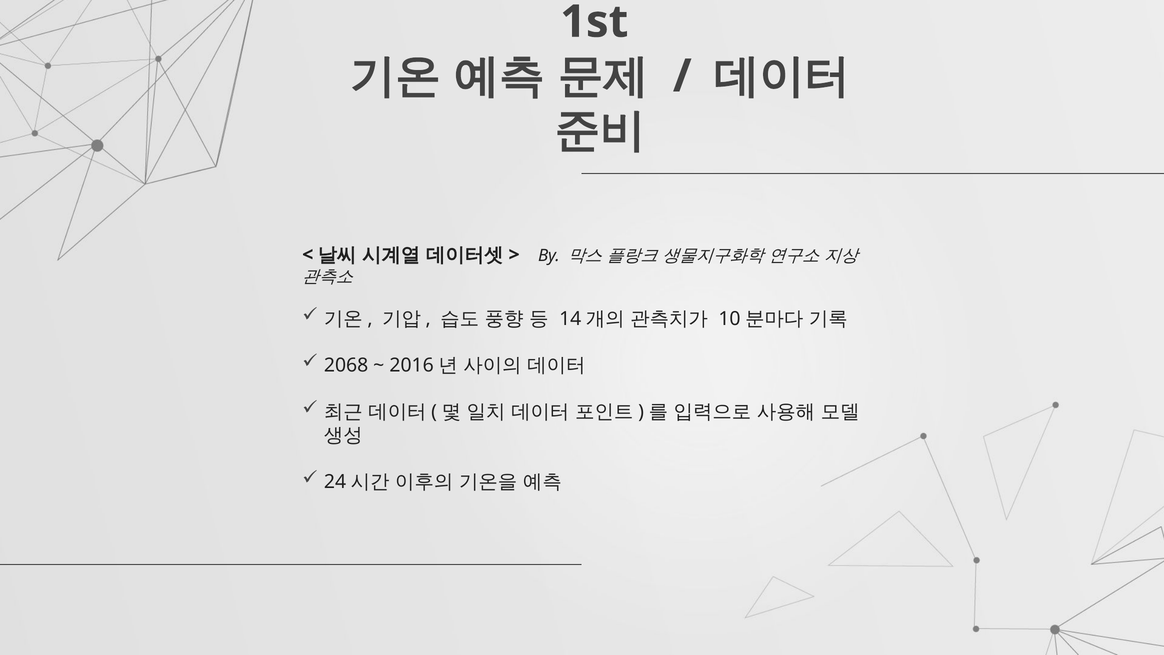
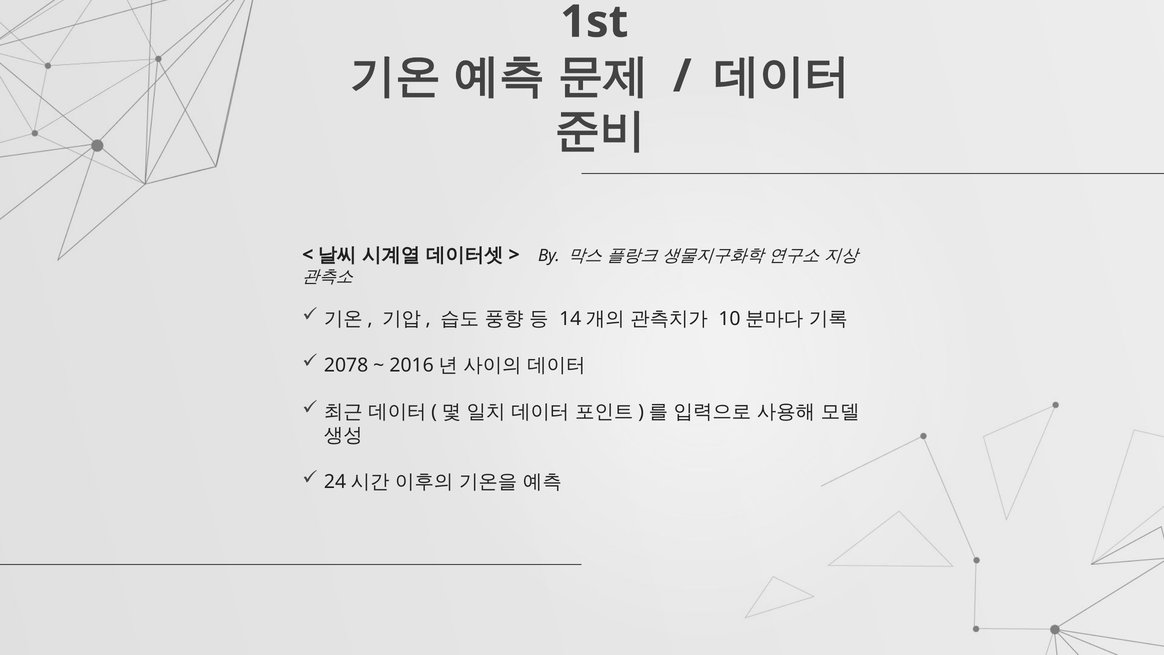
2068: 2068 -> 2078
